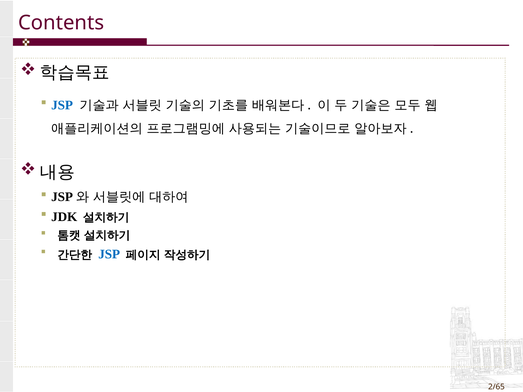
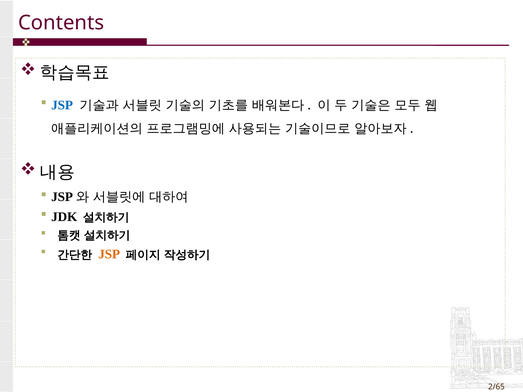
JSP at (109, 254) colour: blue -> orange
